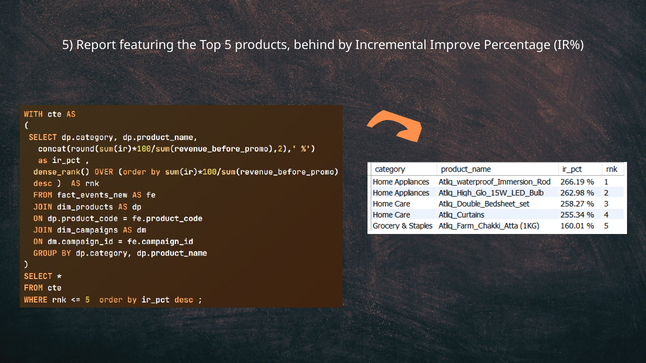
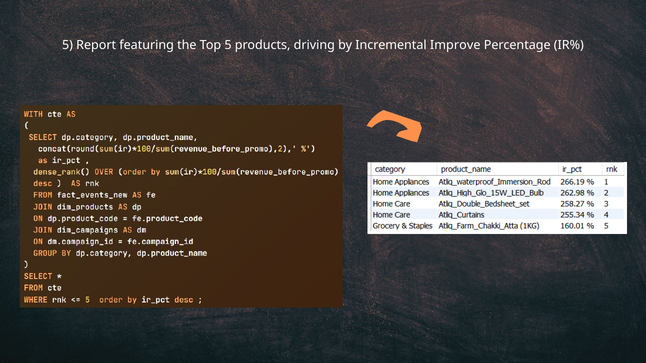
behind: behind -> driving
